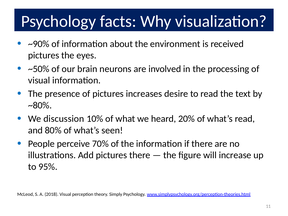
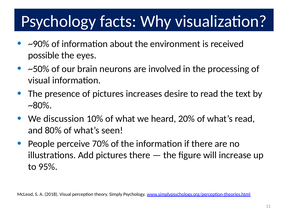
pictures at (44, 55): pictures -> possible
